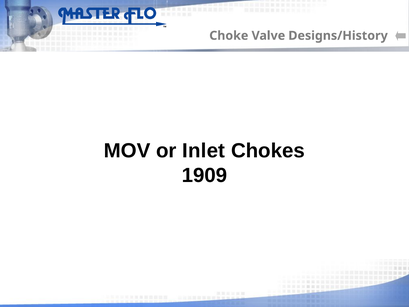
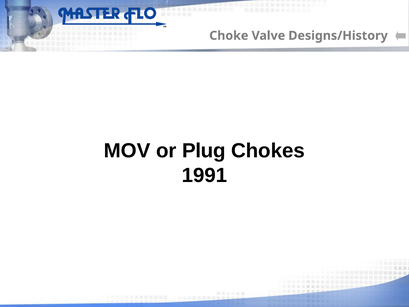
Inlet: Inlet -> Plug
1909: 1909 -> 1991
